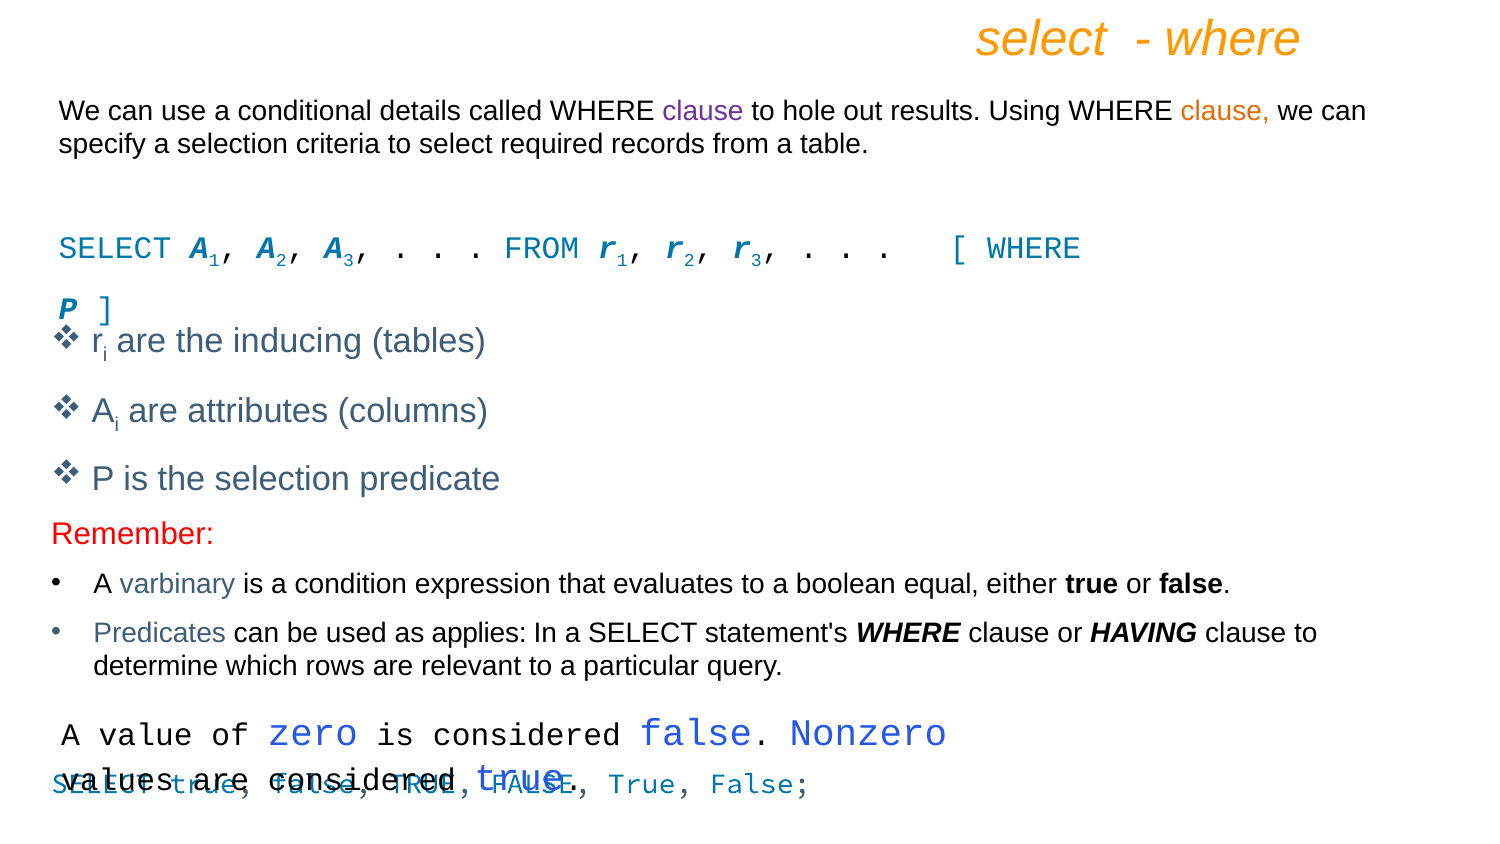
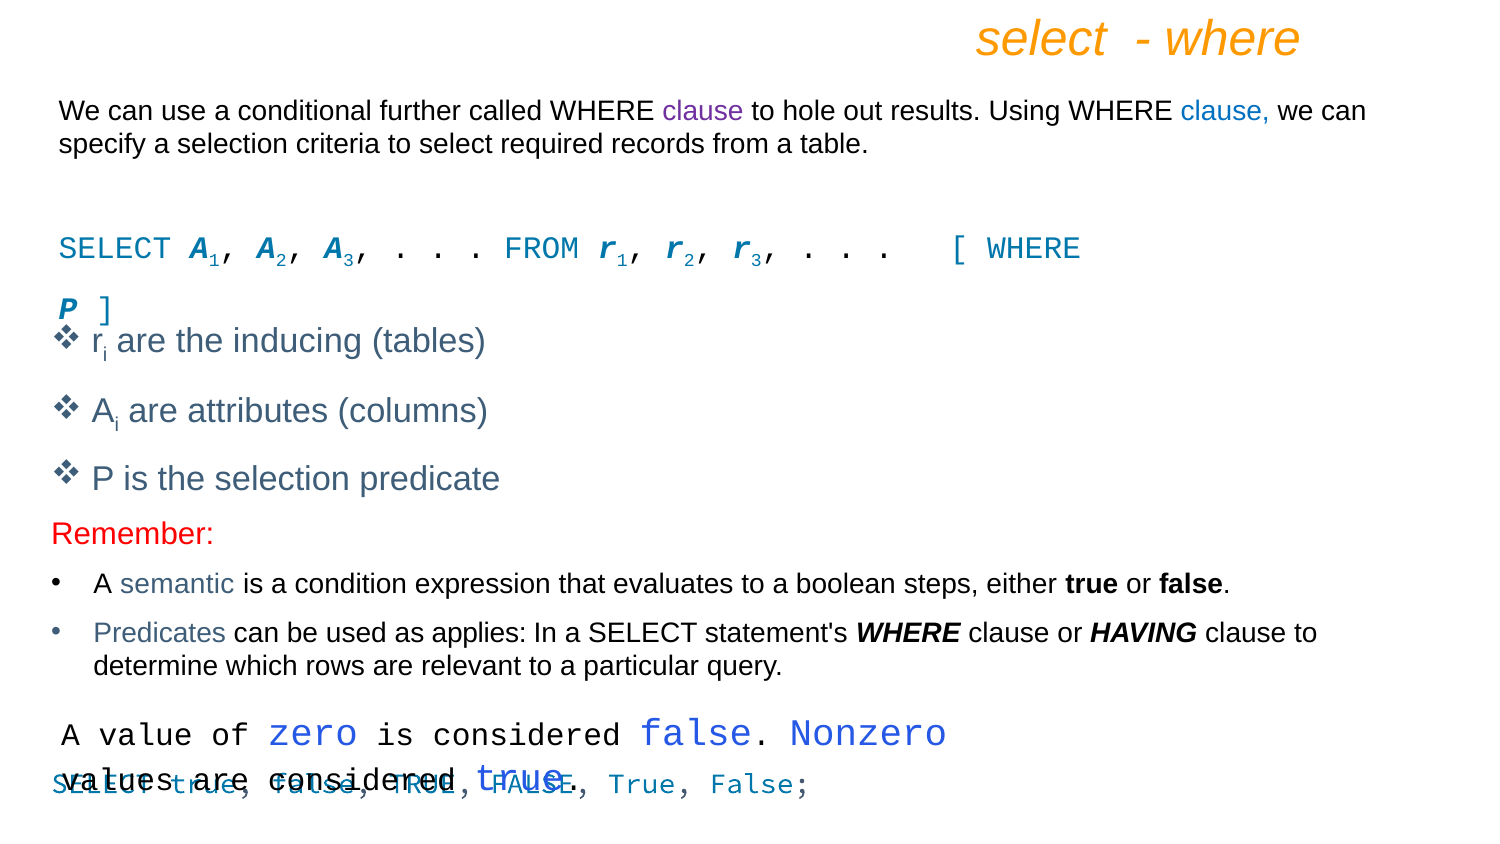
details: details -> further
clause at (1225, 111) colour: orange -> blue
varbinary: varbinary -> semantic
equal: equal -> steps
